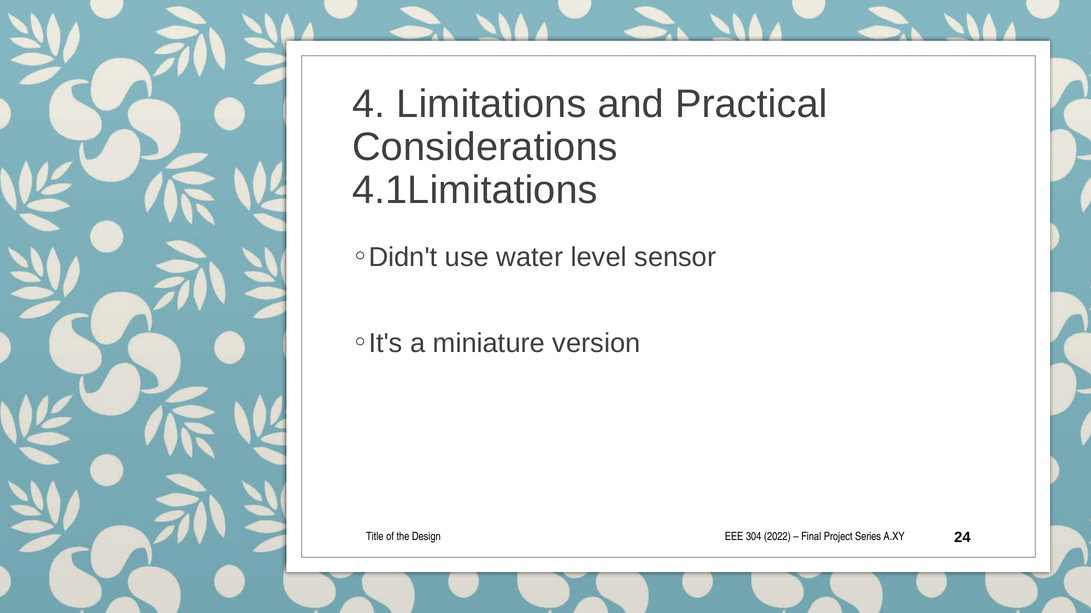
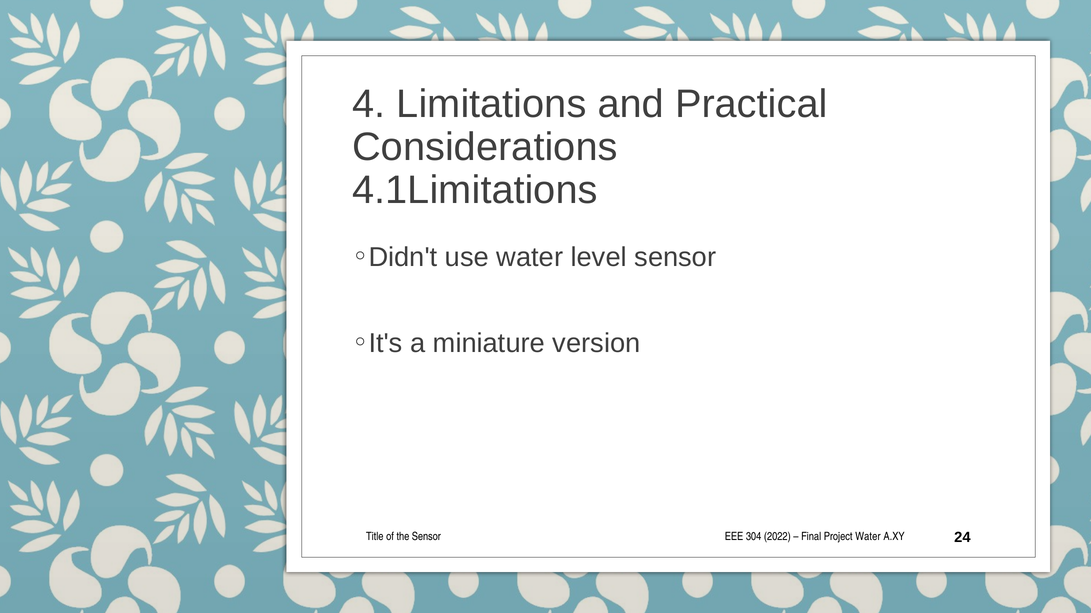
the Design: Design -> Sensor
Project Series: Series -> Water
